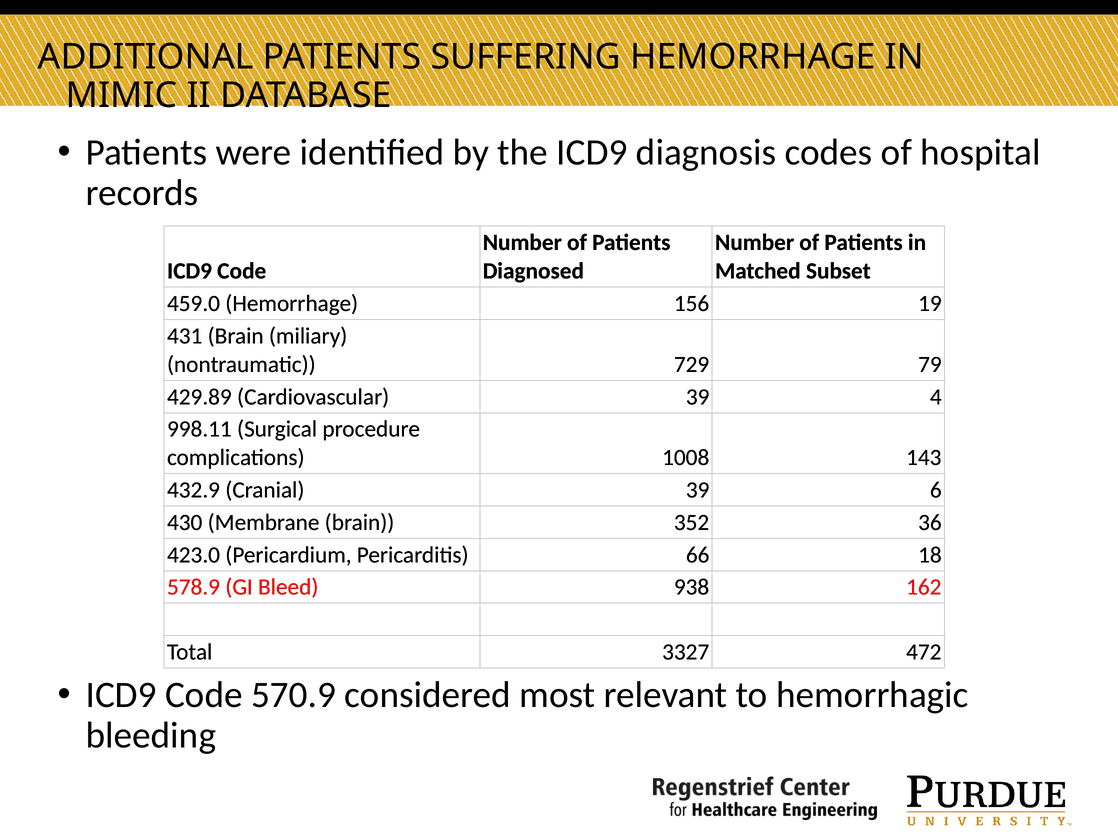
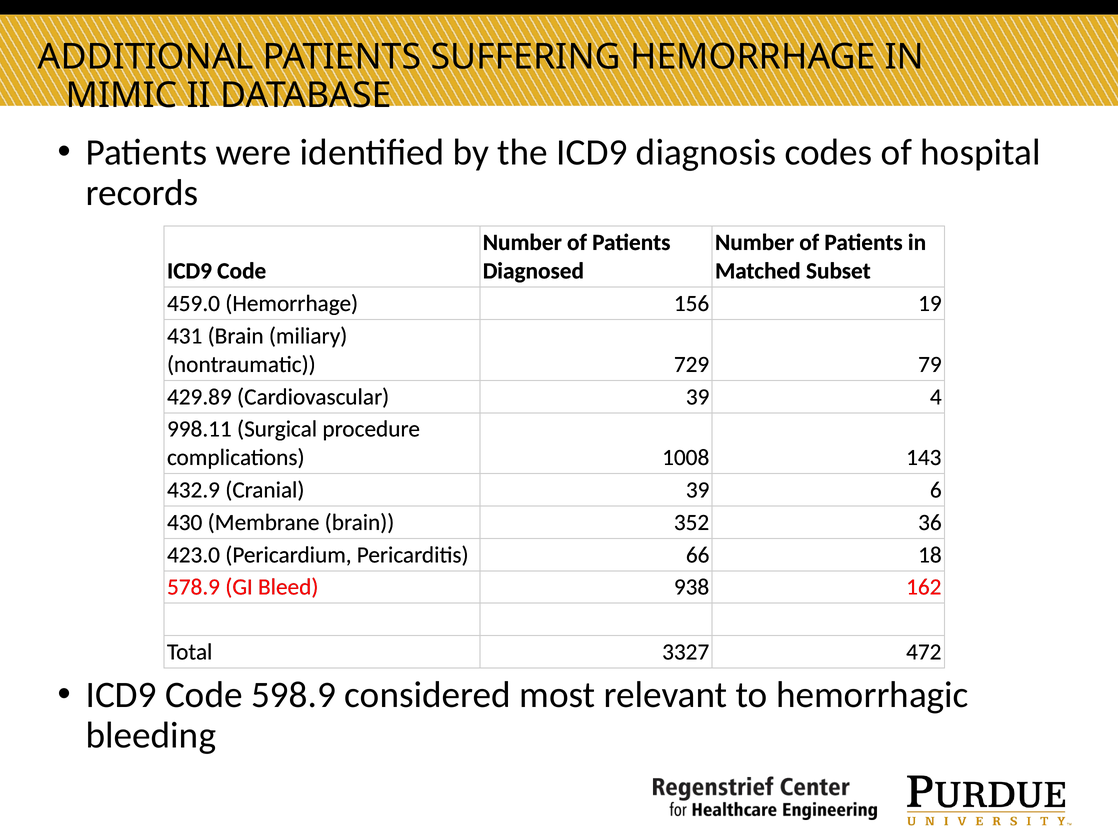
570.9: 570.9 -> 598.9
